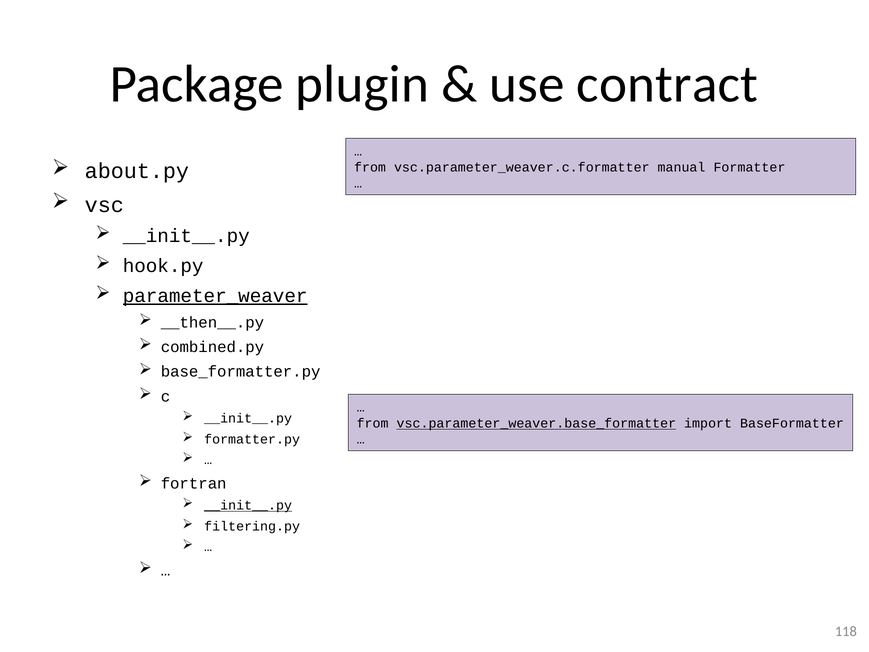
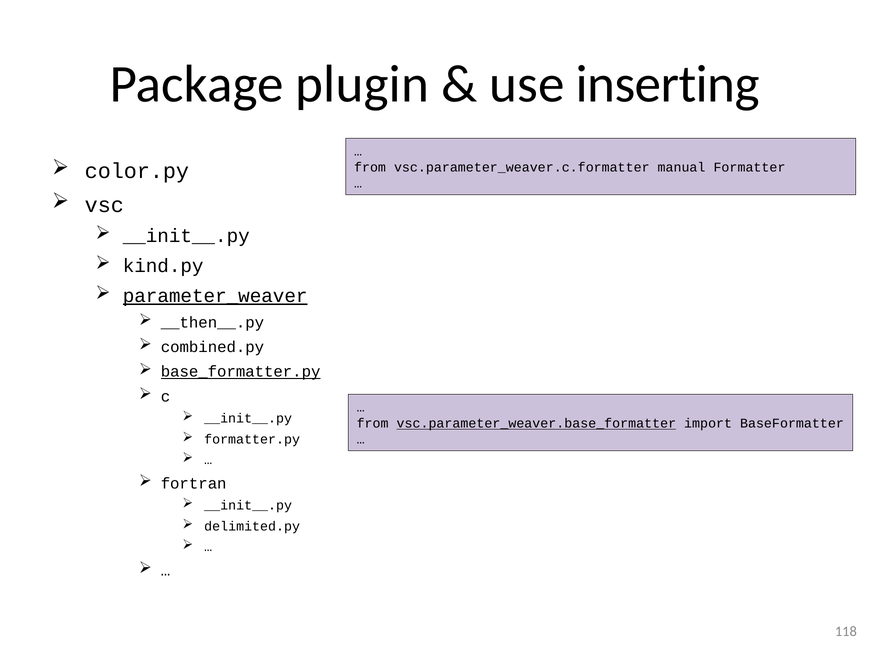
contract: contract -> inserting
about.py: about.py -> color.py
hook.py: hook.py -> kind.py
base_formatter.py underline: none -> present
__init__.py at (248, 505) underline: present -> none
filtering.py: filtering.py -> delimited.py
